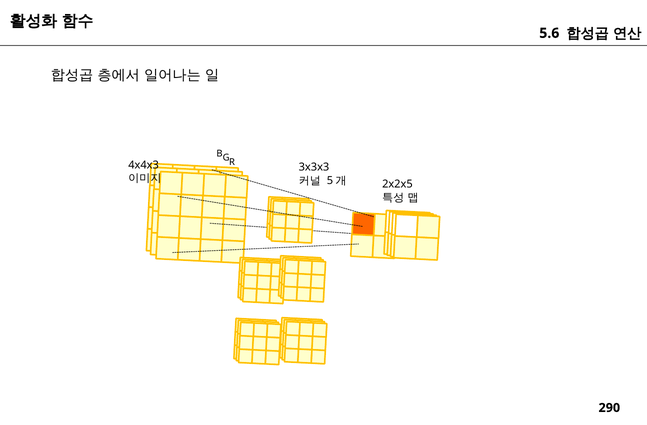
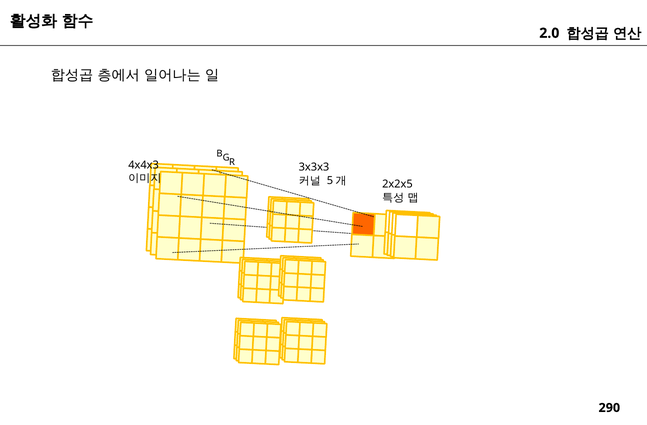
5.6: 5.6 -> 2.0
